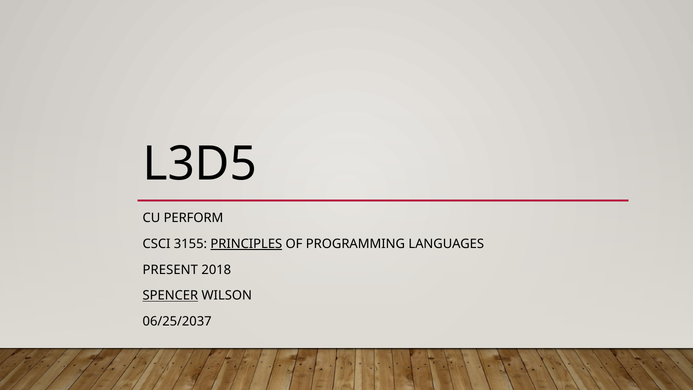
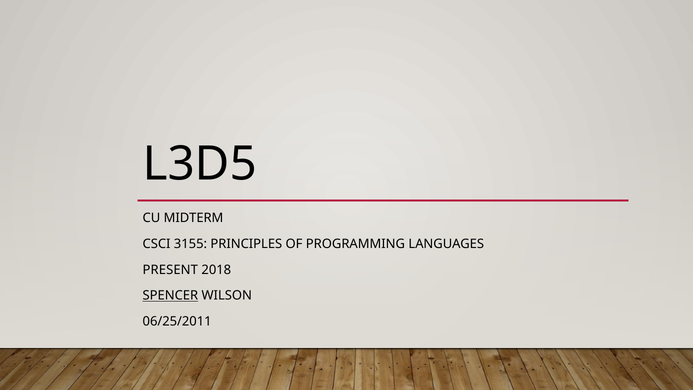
PERFORM: PERFORM -> MIDTERM
PRINCIPLES underline: present -> none
06/25/2037: 06/25/2037 -> 06/25/2011
